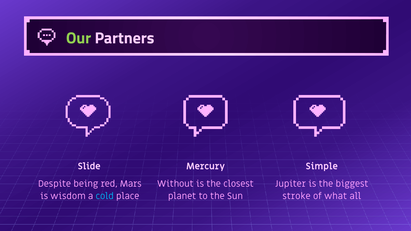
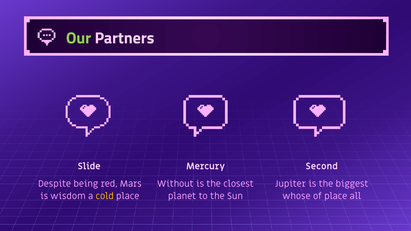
Simple: Simple -> Second
cold colour: light blue -> yellow
stroke: stroke -> whose
of what: what -> place
